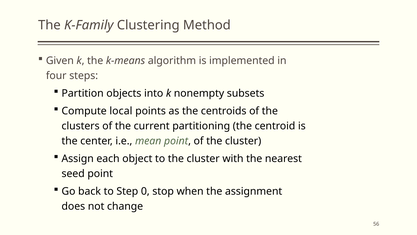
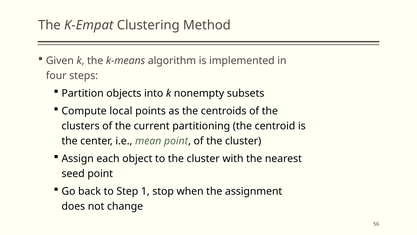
K-Family: K-Family -> K-Empat
0: 0 -> 1
